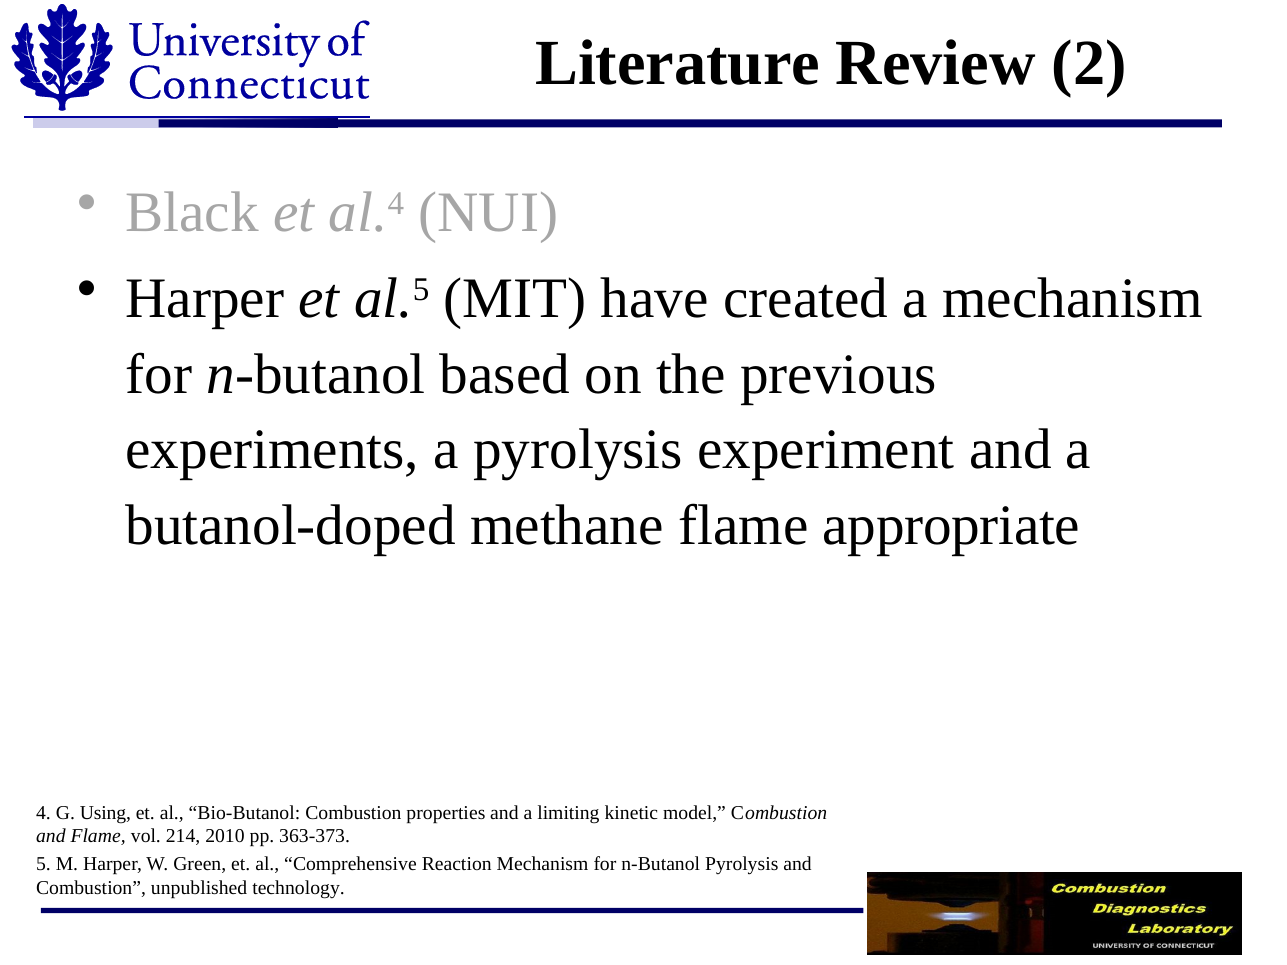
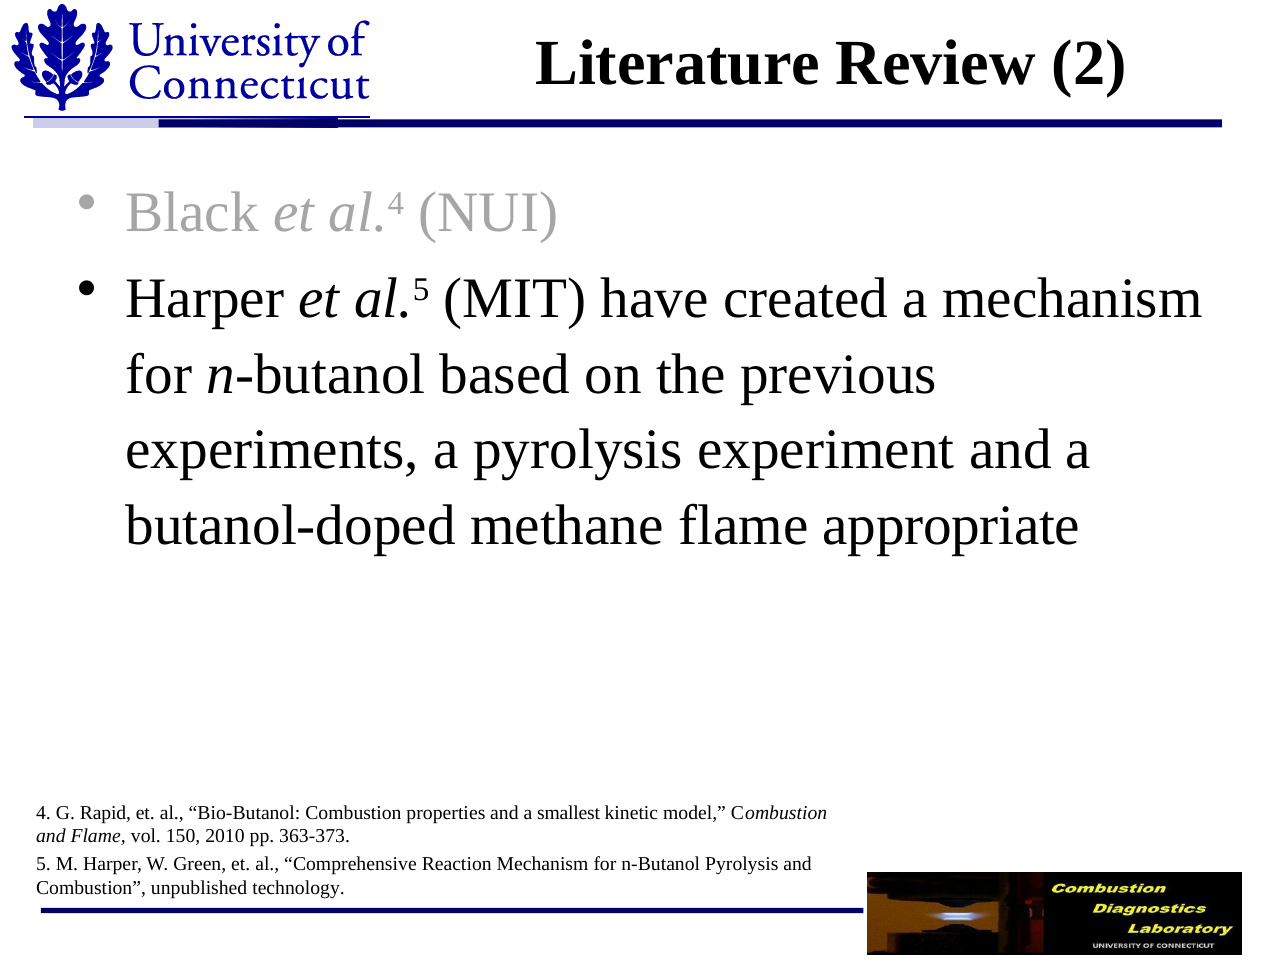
Using: Using -> Rapid
limiting: limiting -> smallest
214: 214 -> 150
